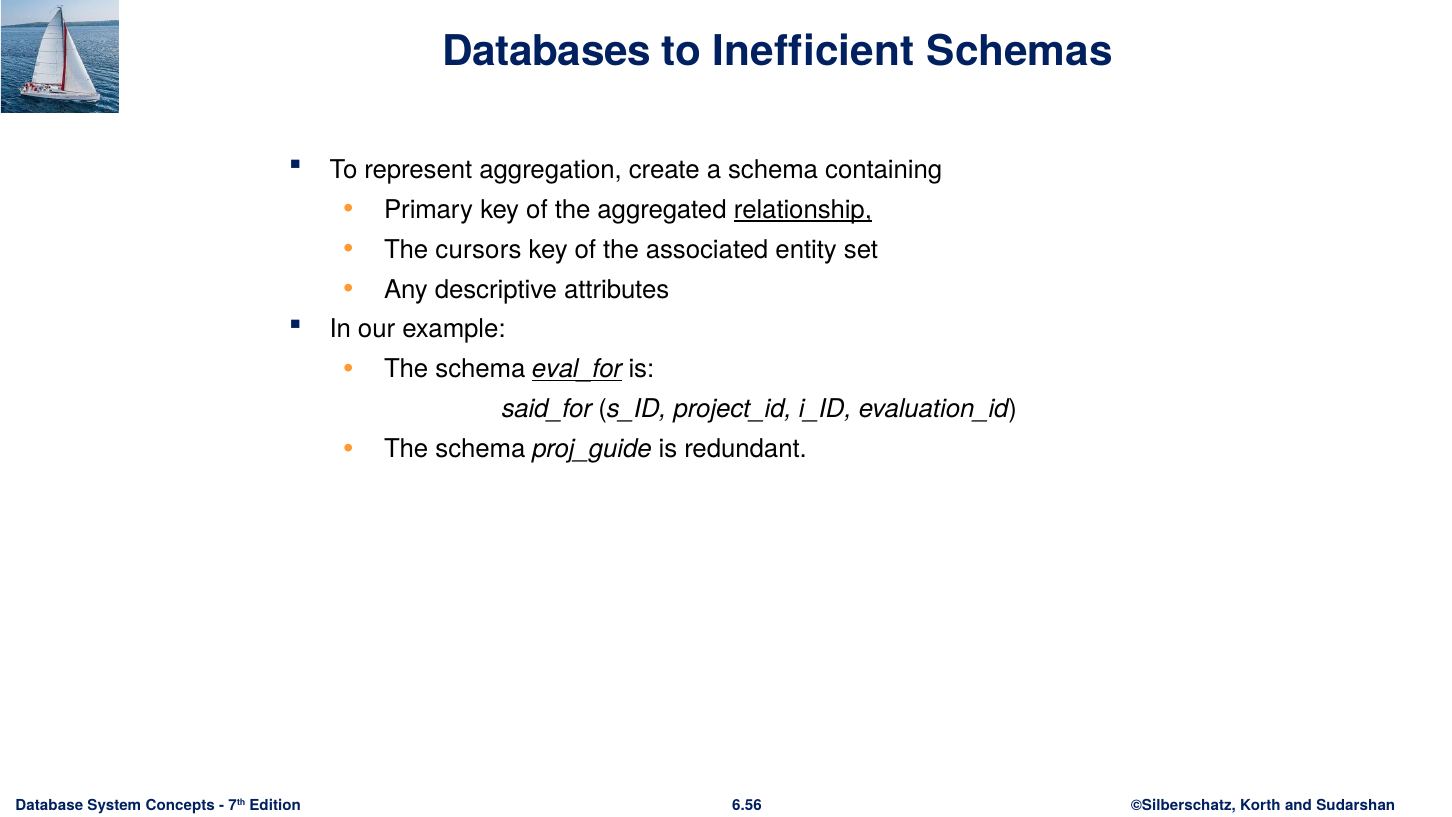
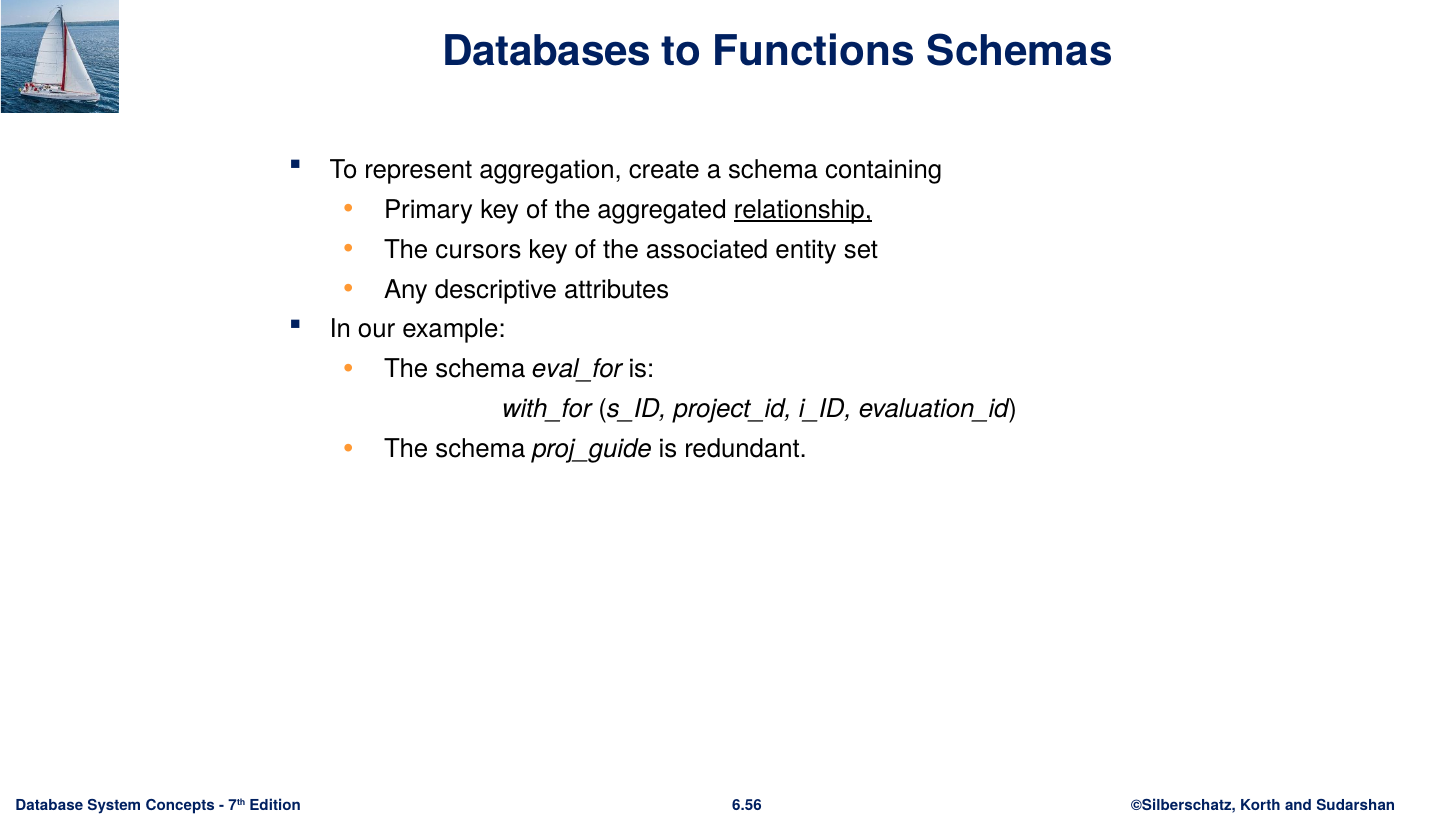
Inefficient: Inefficient -> Functions
eval_for underline: present -> none
said_for: said_for -> with_for
